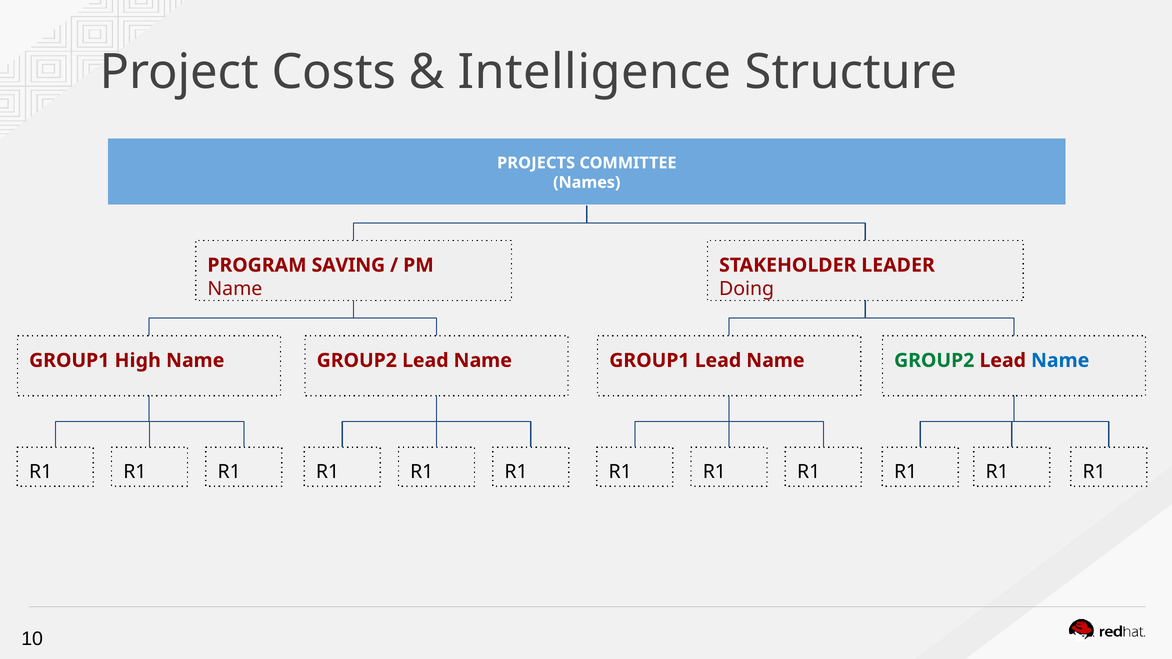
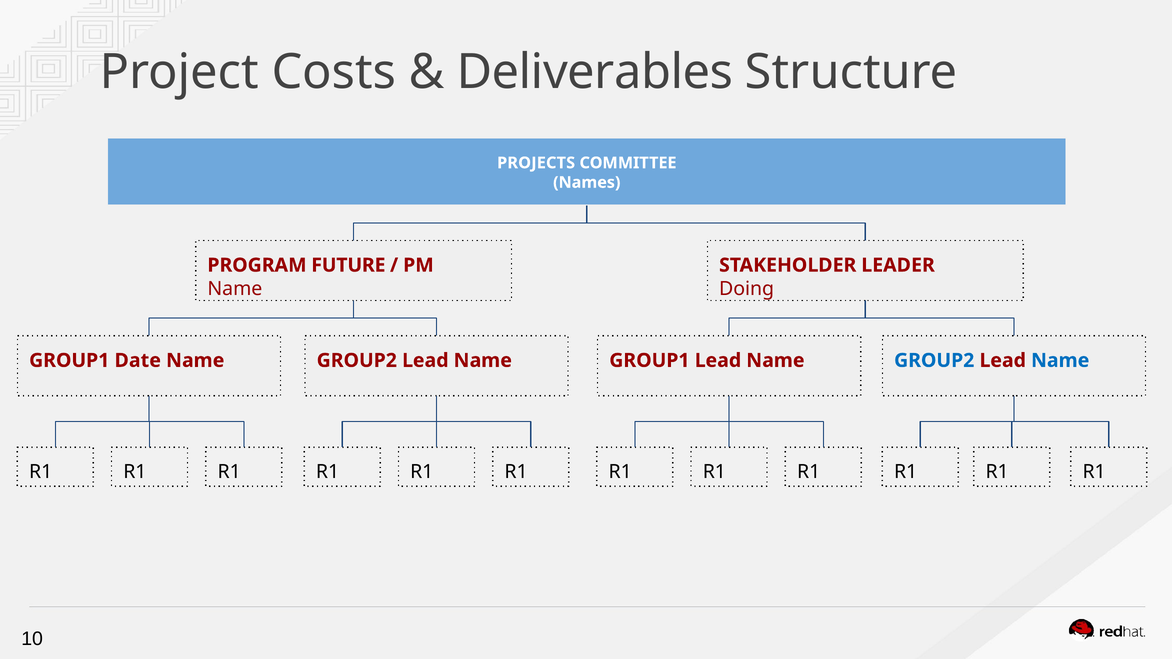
Intelligence: Intelligence -> Deliverables
SAVING: SAVING -> FUTURE
High: High -> Date
GROUP2 at (934, 361) colour: green -> blue
